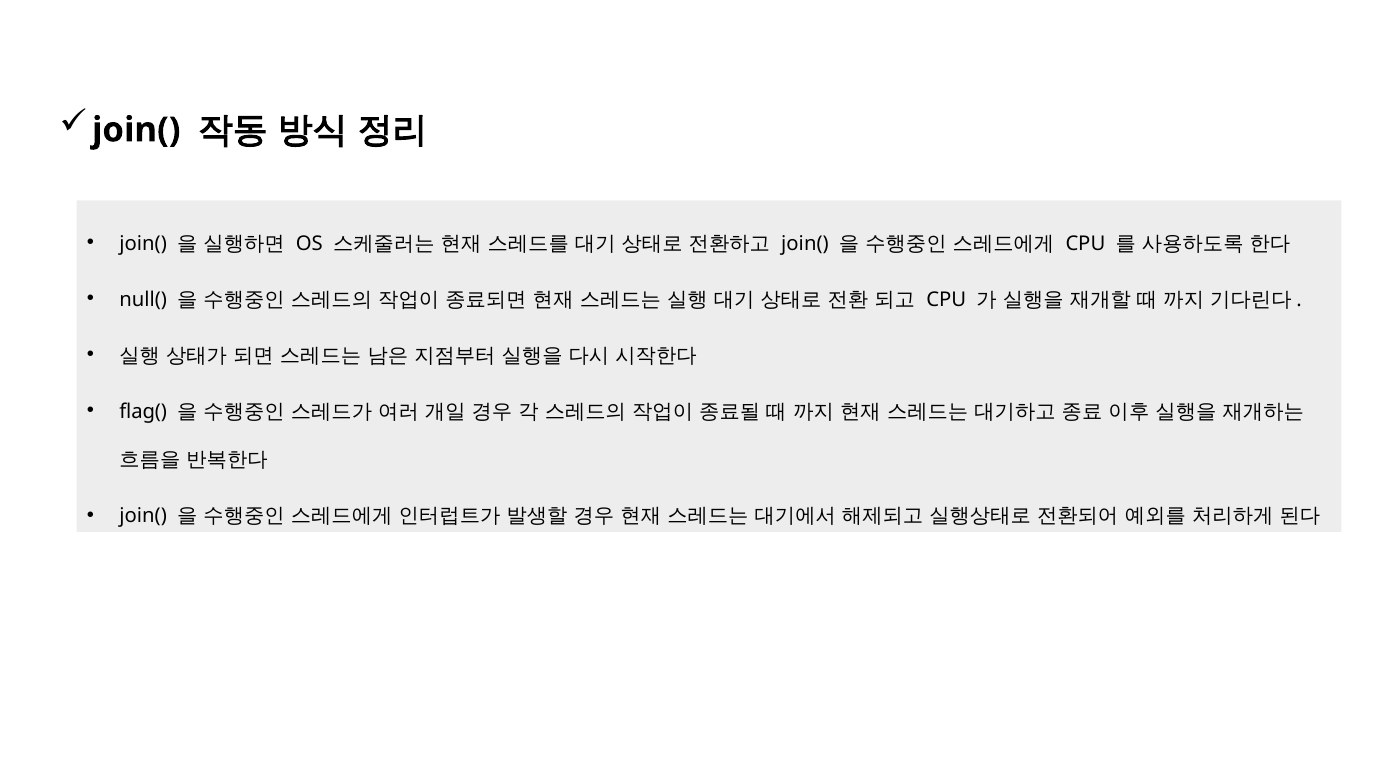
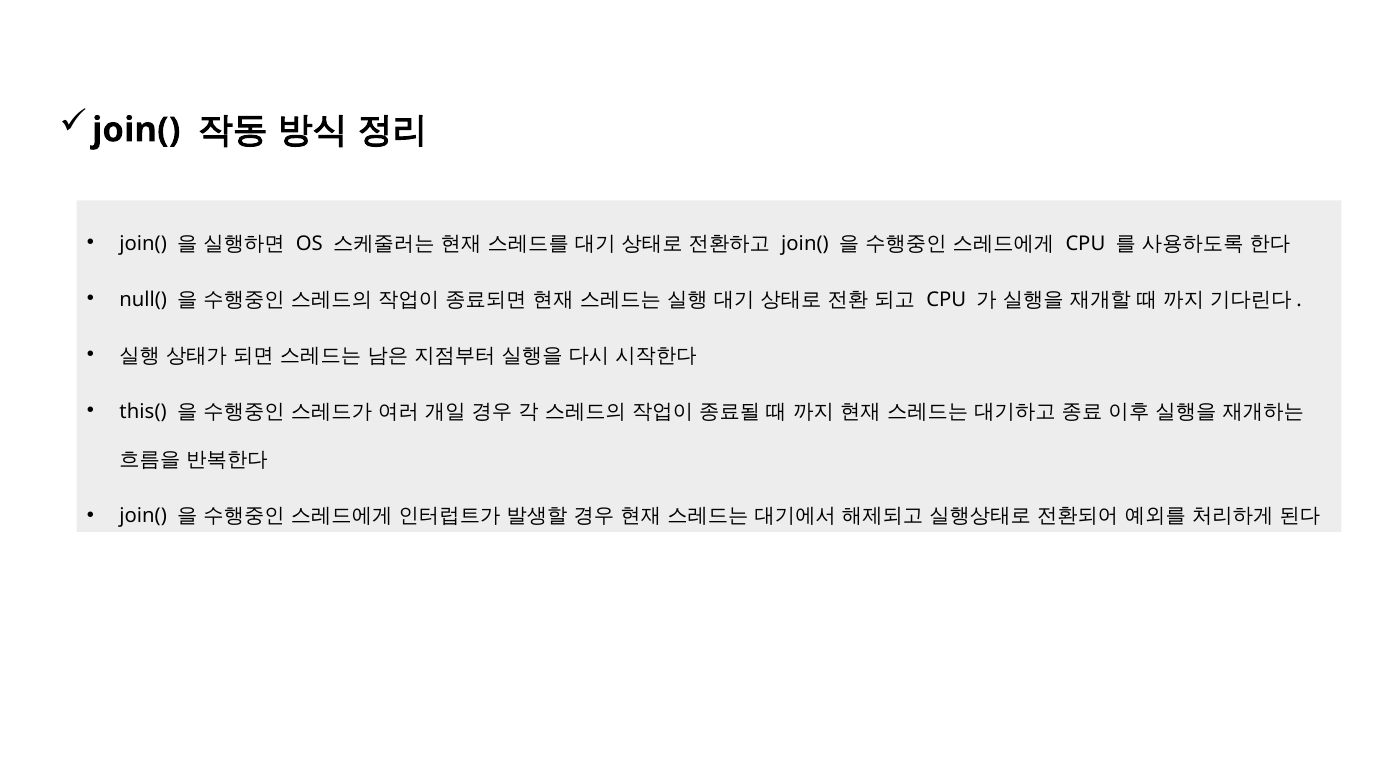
flag(: flag( -> this(
